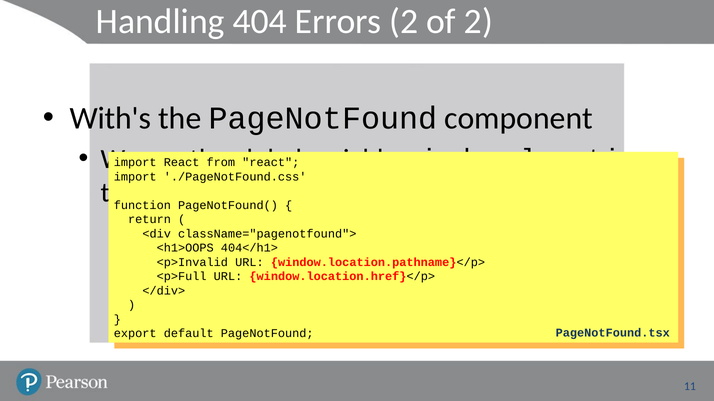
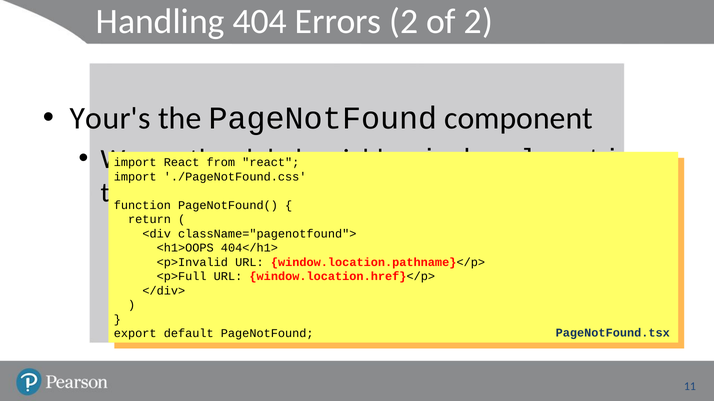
With's: With's -> Your's
